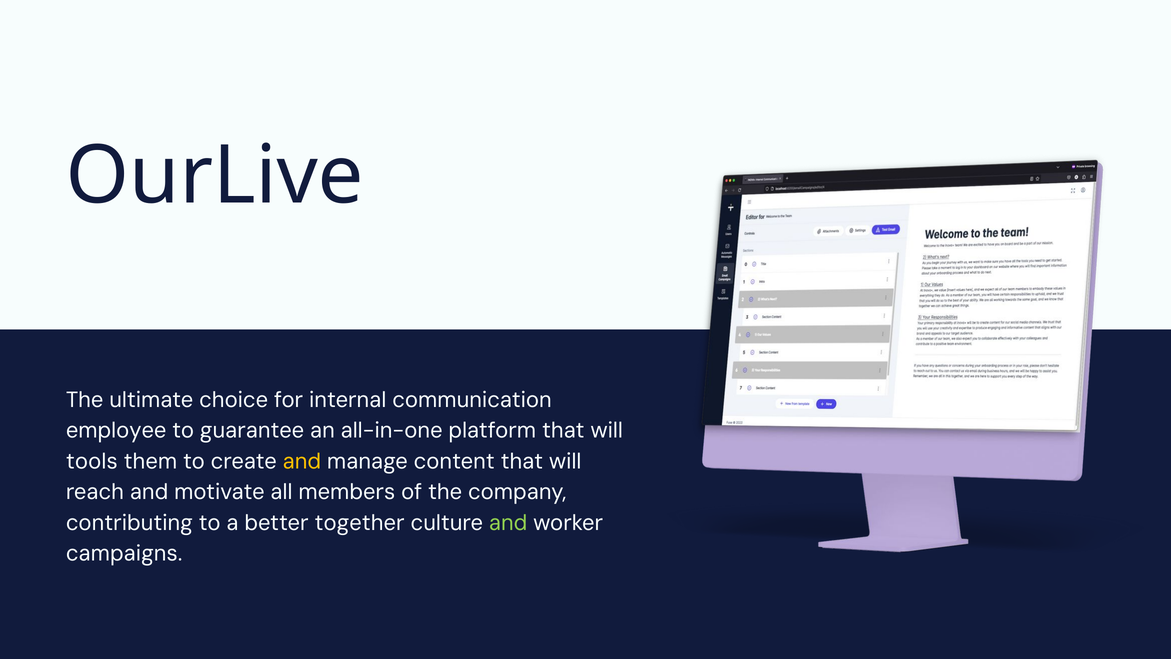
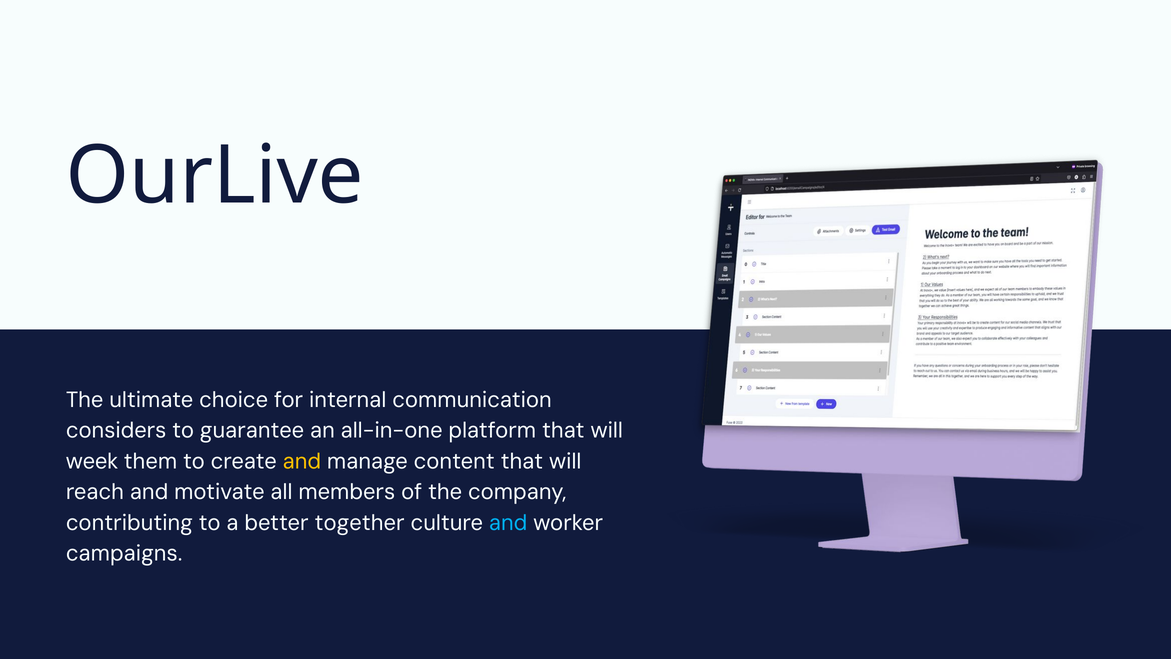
employee: employee -> considers
tools: tools -> week
and at (508, 523) colour: light green -> light blue
